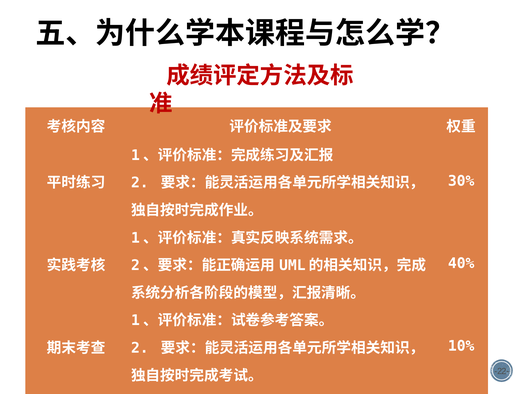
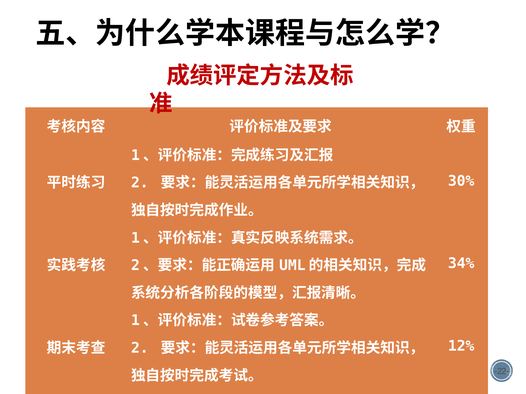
40%: 40% -> 34%
10%: 10% -> 12%
